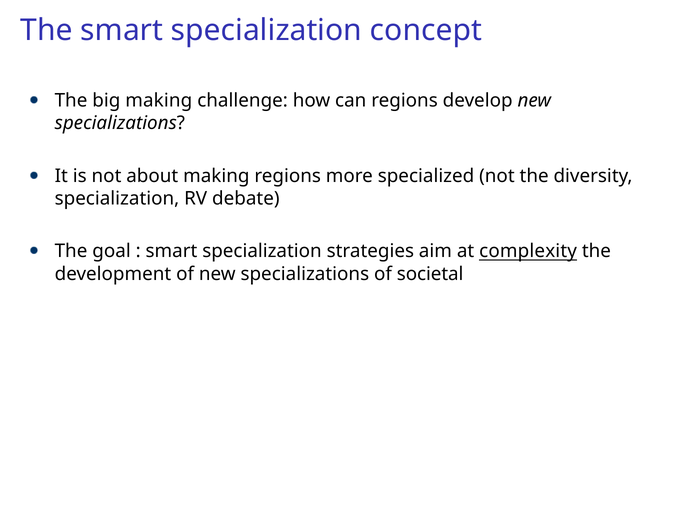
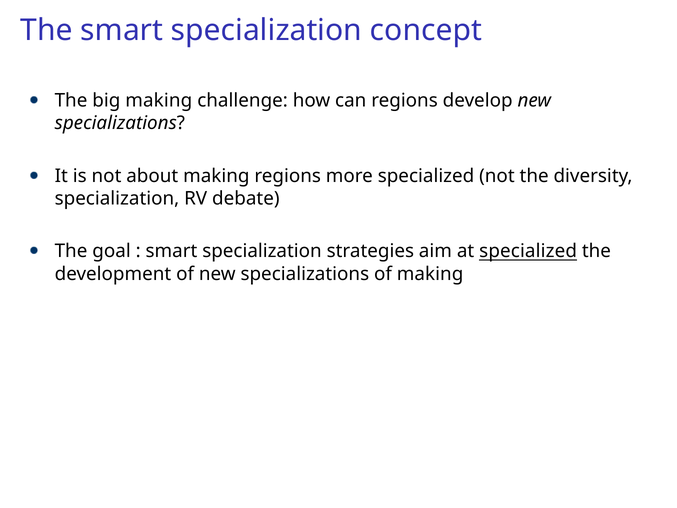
at complexity: complexity -> specialized
of societal: societal -> making
